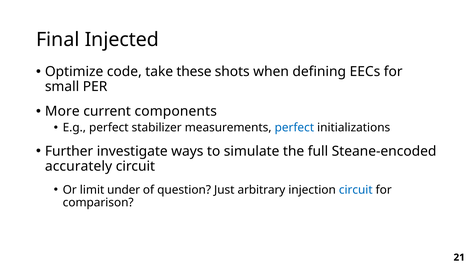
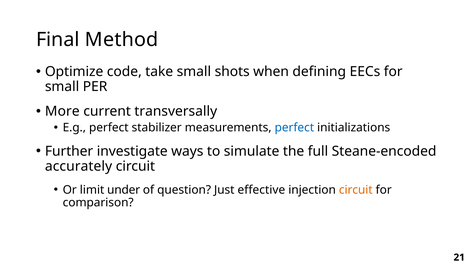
Injected: Injected -> Method
take these: these -> small
components: components -> transversally
arbitrary: arbitrary -> effective
circuit at (356, 190) colour: blue -> orange
